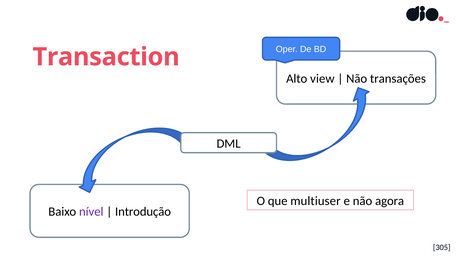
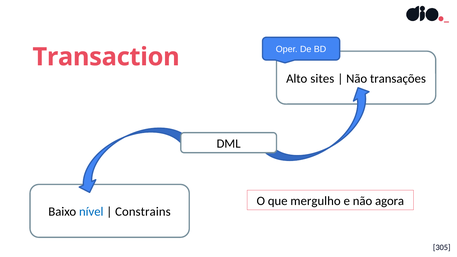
view: view -> sites
multiuser: multiuser -> mergulho
nível colour: purple -> blue
Introdução: Introdução -> Constrains
